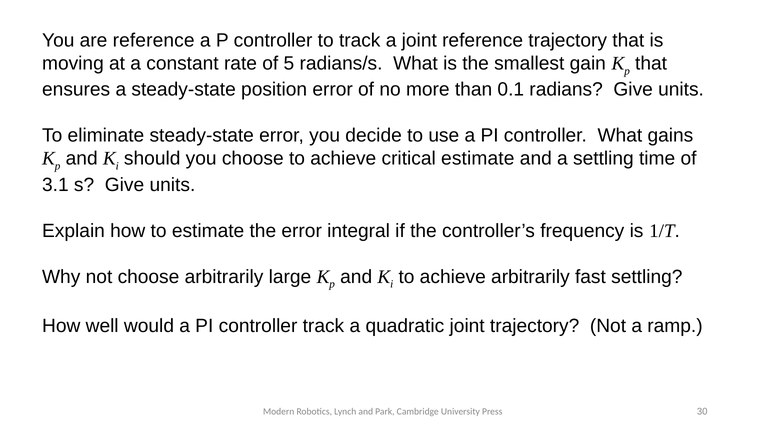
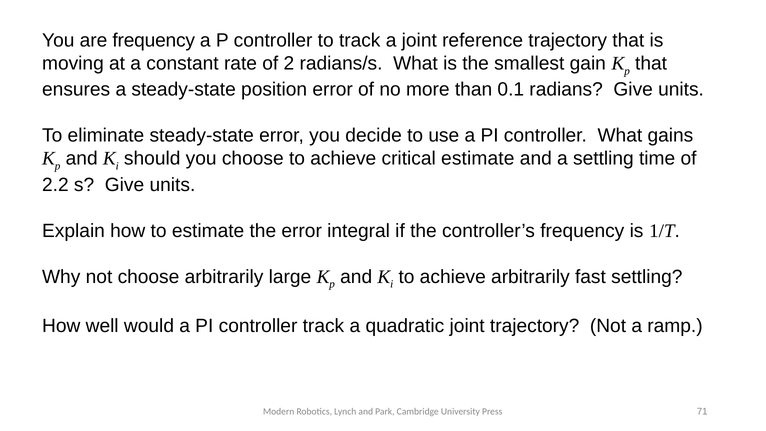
are reference: reference -> frequency
5: 5 -> 2
3.1: 3.1 -> 2.2
30: 30 -> 71
